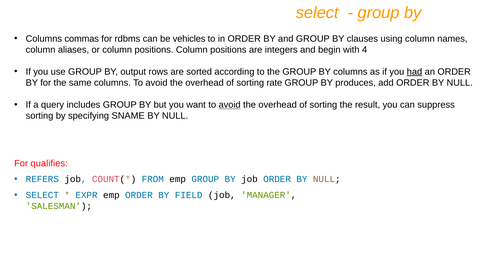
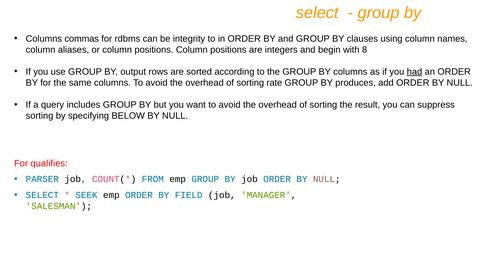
vehicles: vehicles -> integrity
4: 4 -> 8
avoid at (230, 105) underline: present -> none
SNAME: SNAME -> BELOW
REFERS: REFERS -> PARSER
EXPR: EXPR -> SEEK
